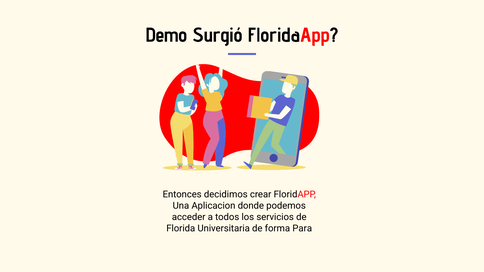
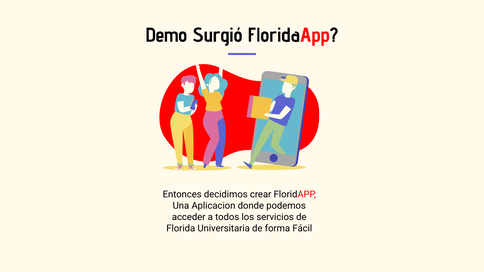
Para: Para -> Fácil
